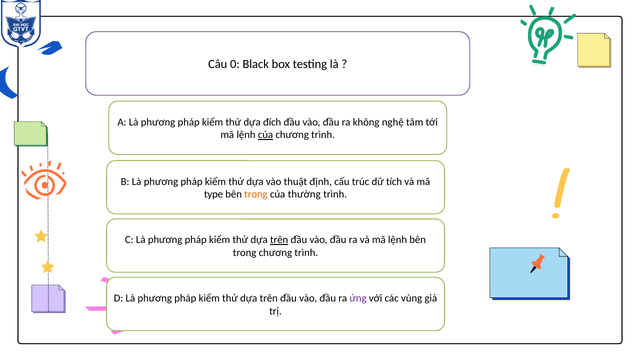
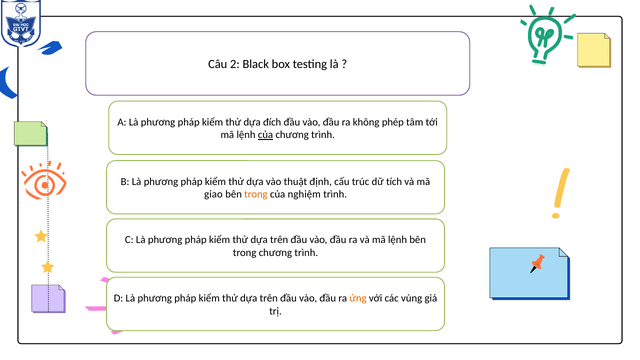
0: 0 -> 2
nghệ: nghệ -> phép
type: type -> giao
thường: thường -> nghiệm
trên at (279, 240) underline: present -> none
ứng colour: purple -> orange
